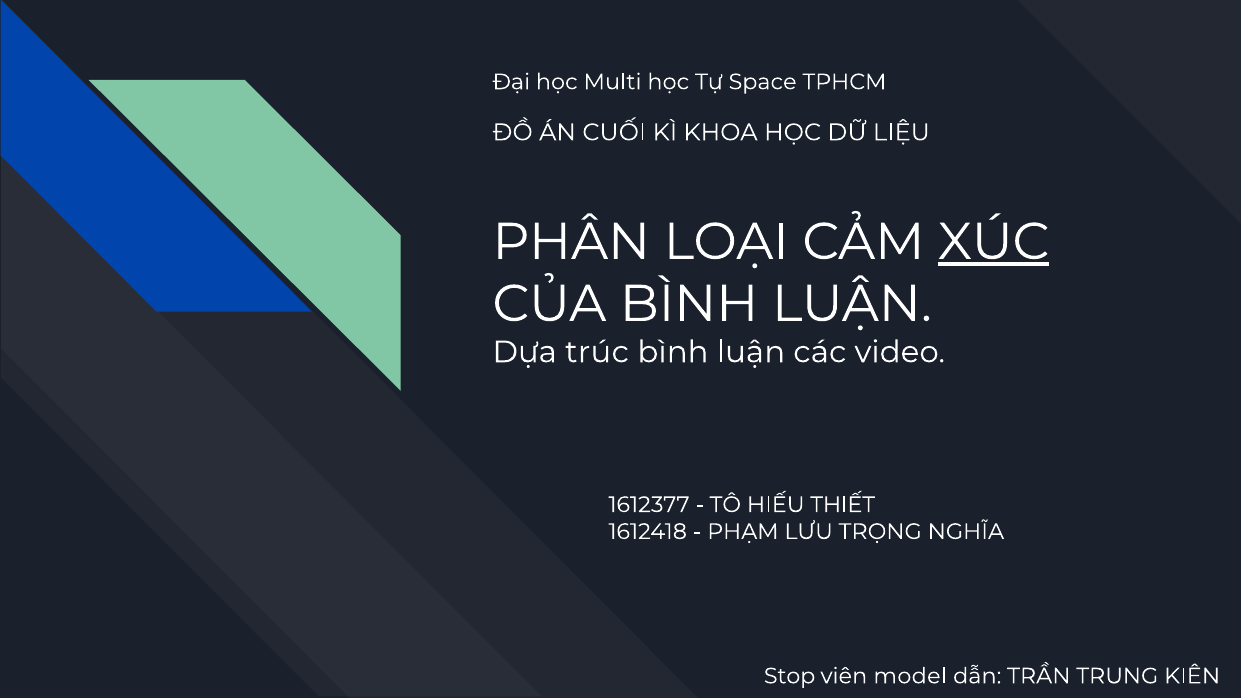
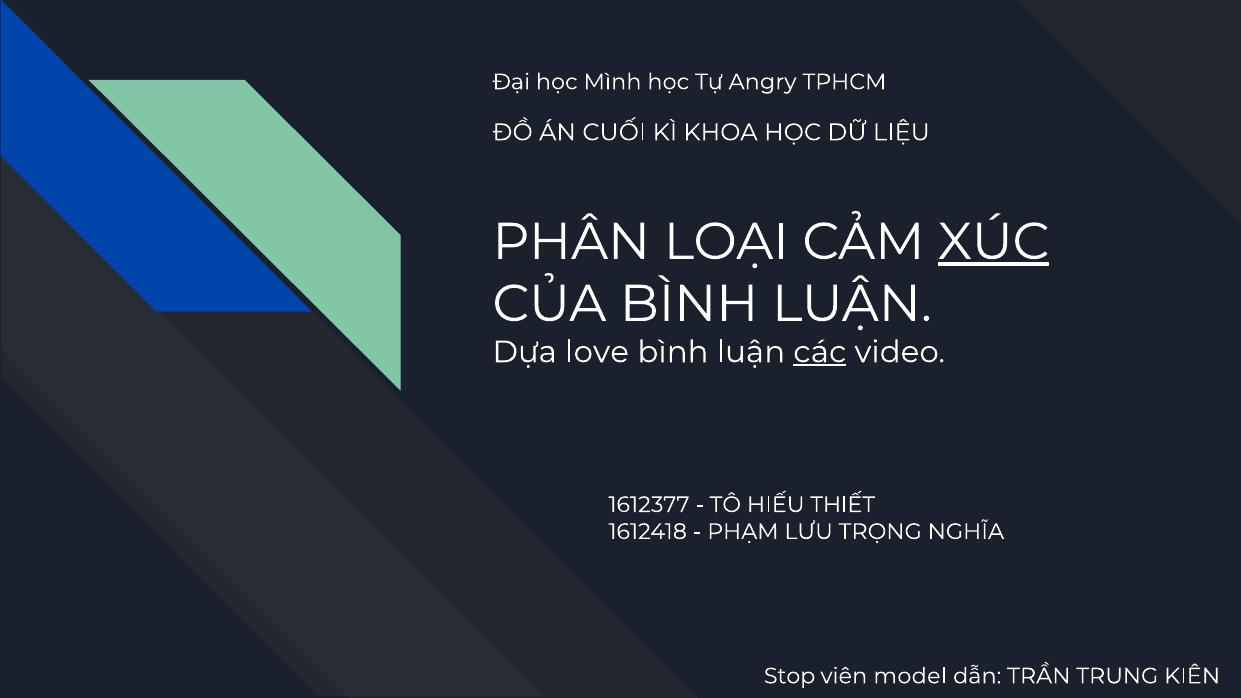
Multi: Multi -> Mình
Space: Space -> Angry
trúc: trúc -> love
các underline: none -> present
